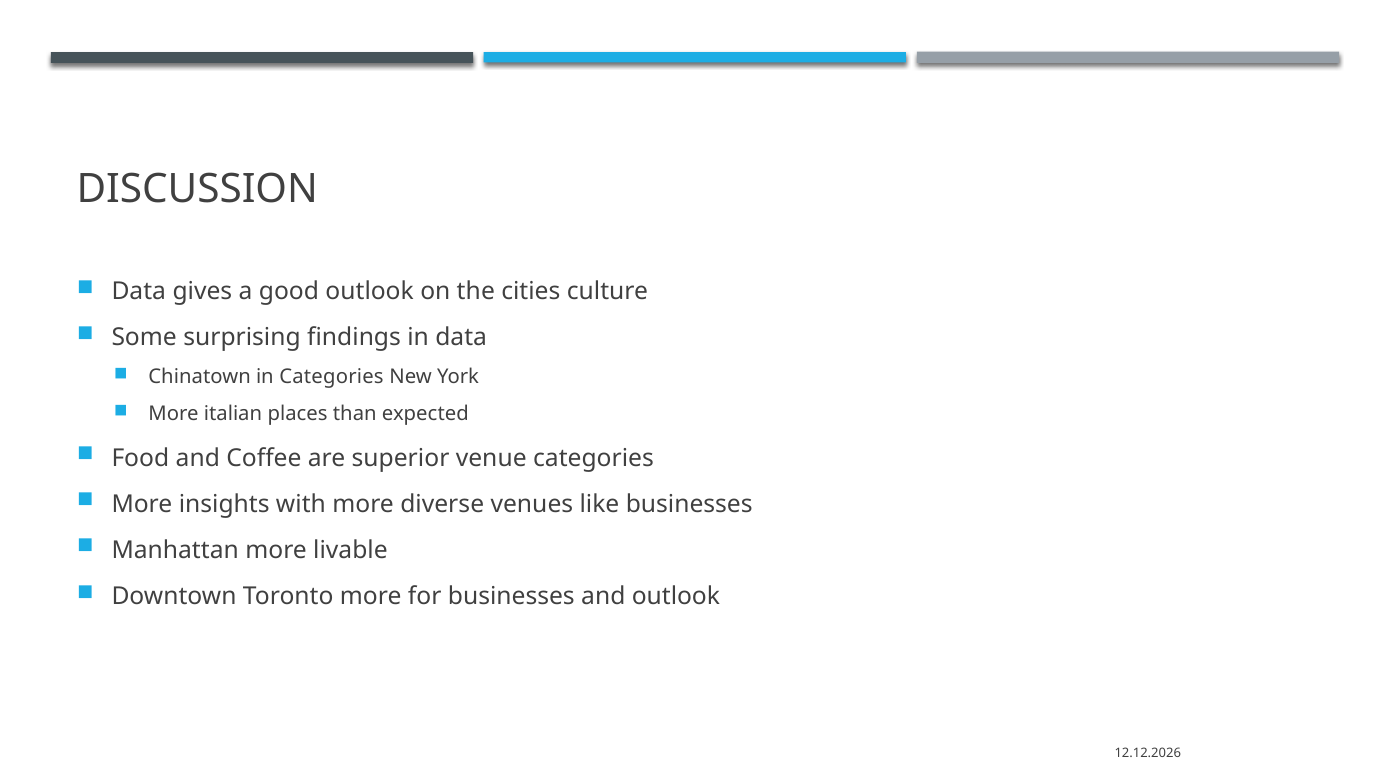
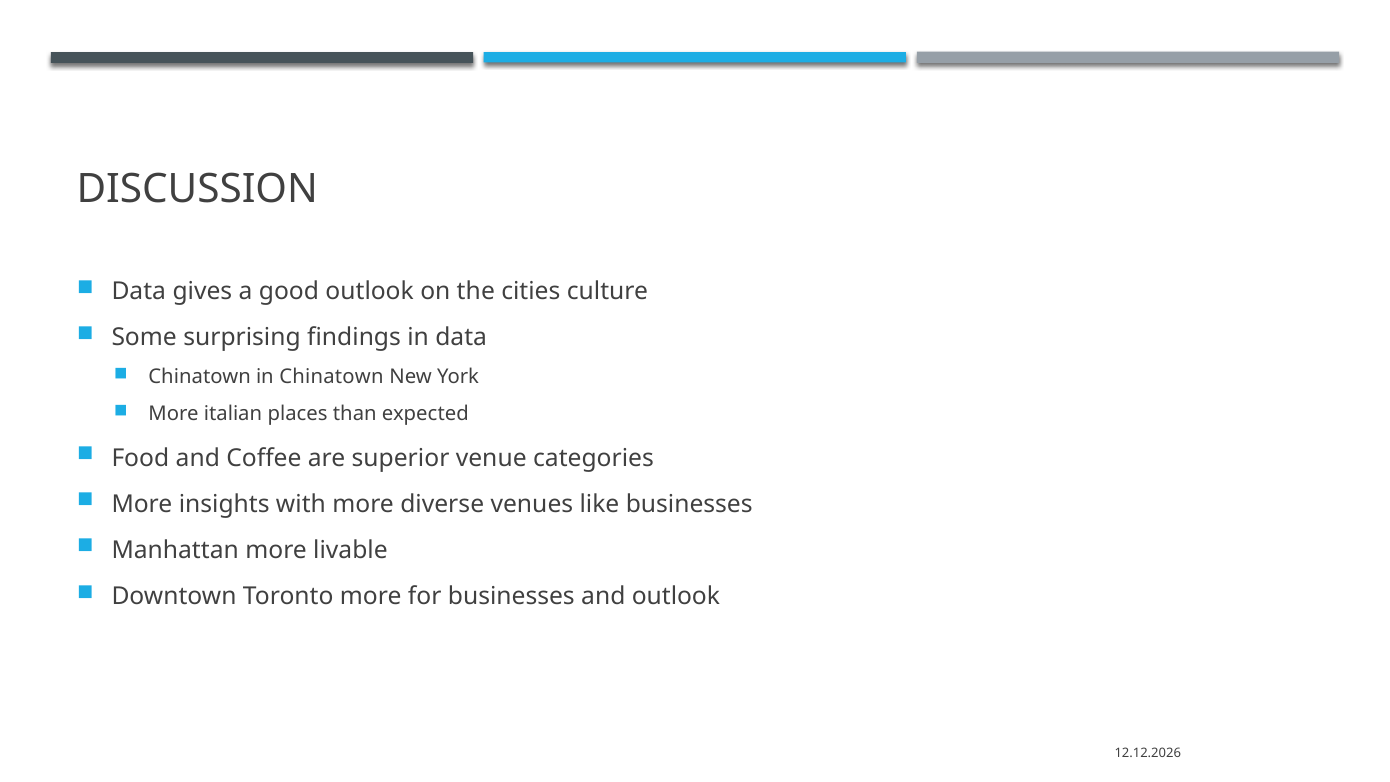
in Categories: Categories -> Chinatown
